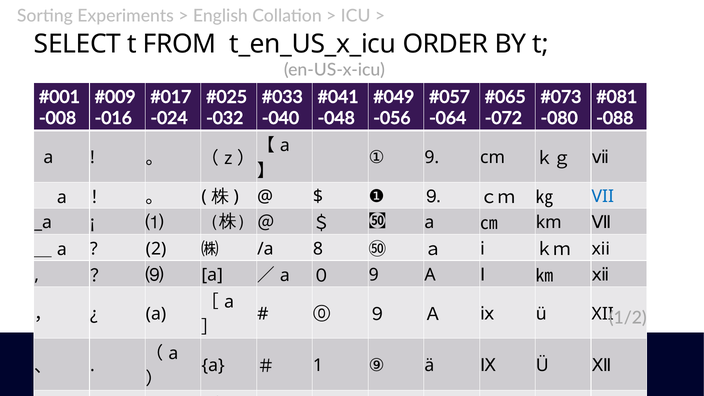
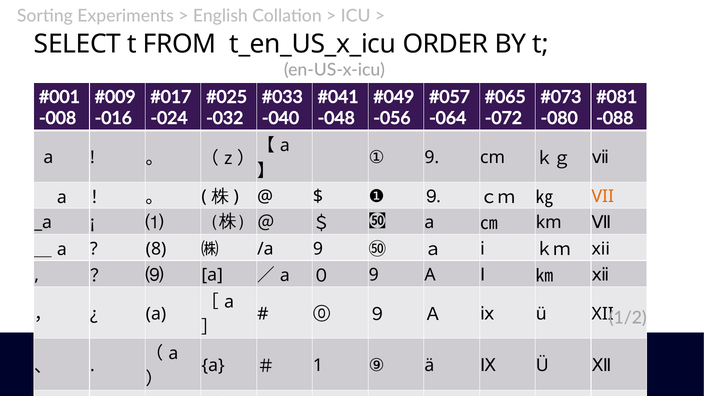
VII at (603, 196) colour: blue -> orange
2: 2 -> 8
/a 8: 8 -> 9
